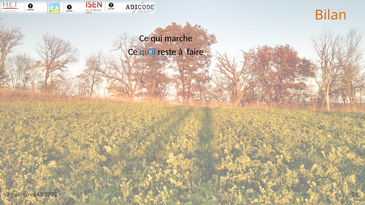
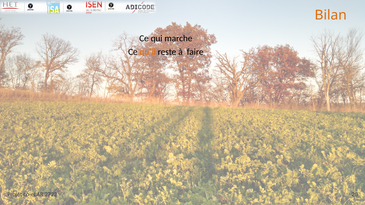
qu’il colour: blue -> orange
